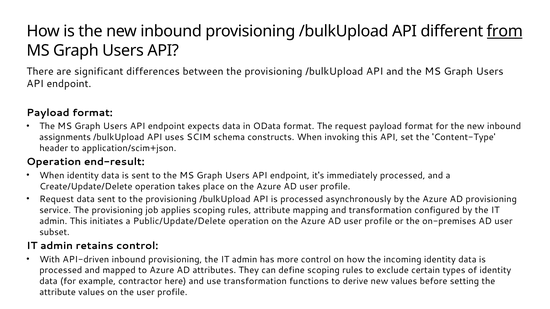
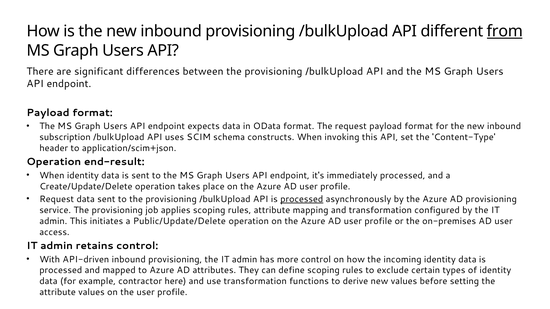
assignments: assignments -> subscription
processed at (302, 199) underline: none -> present
subset: subset -> access
